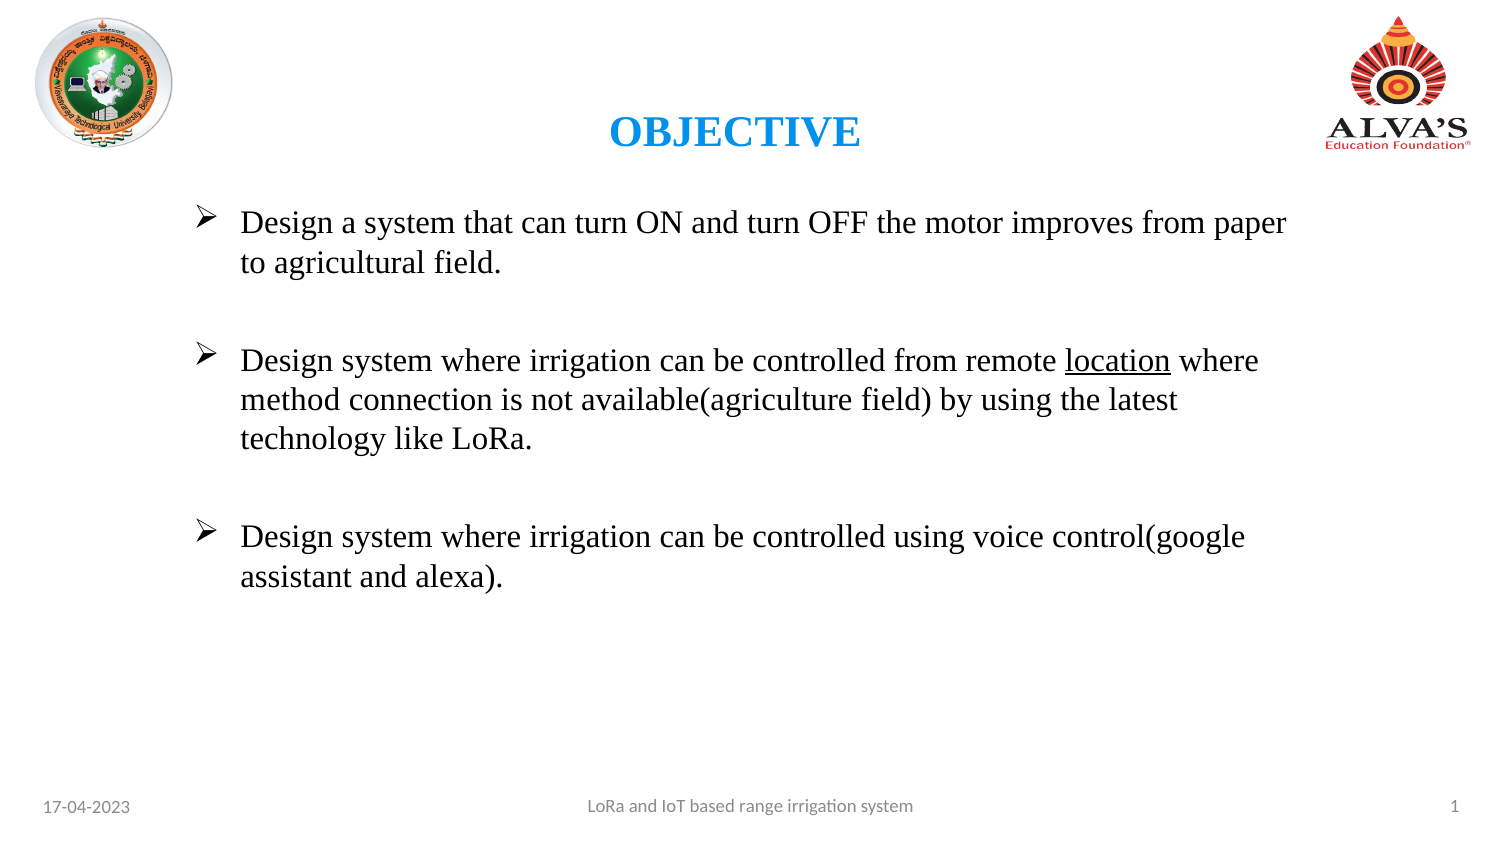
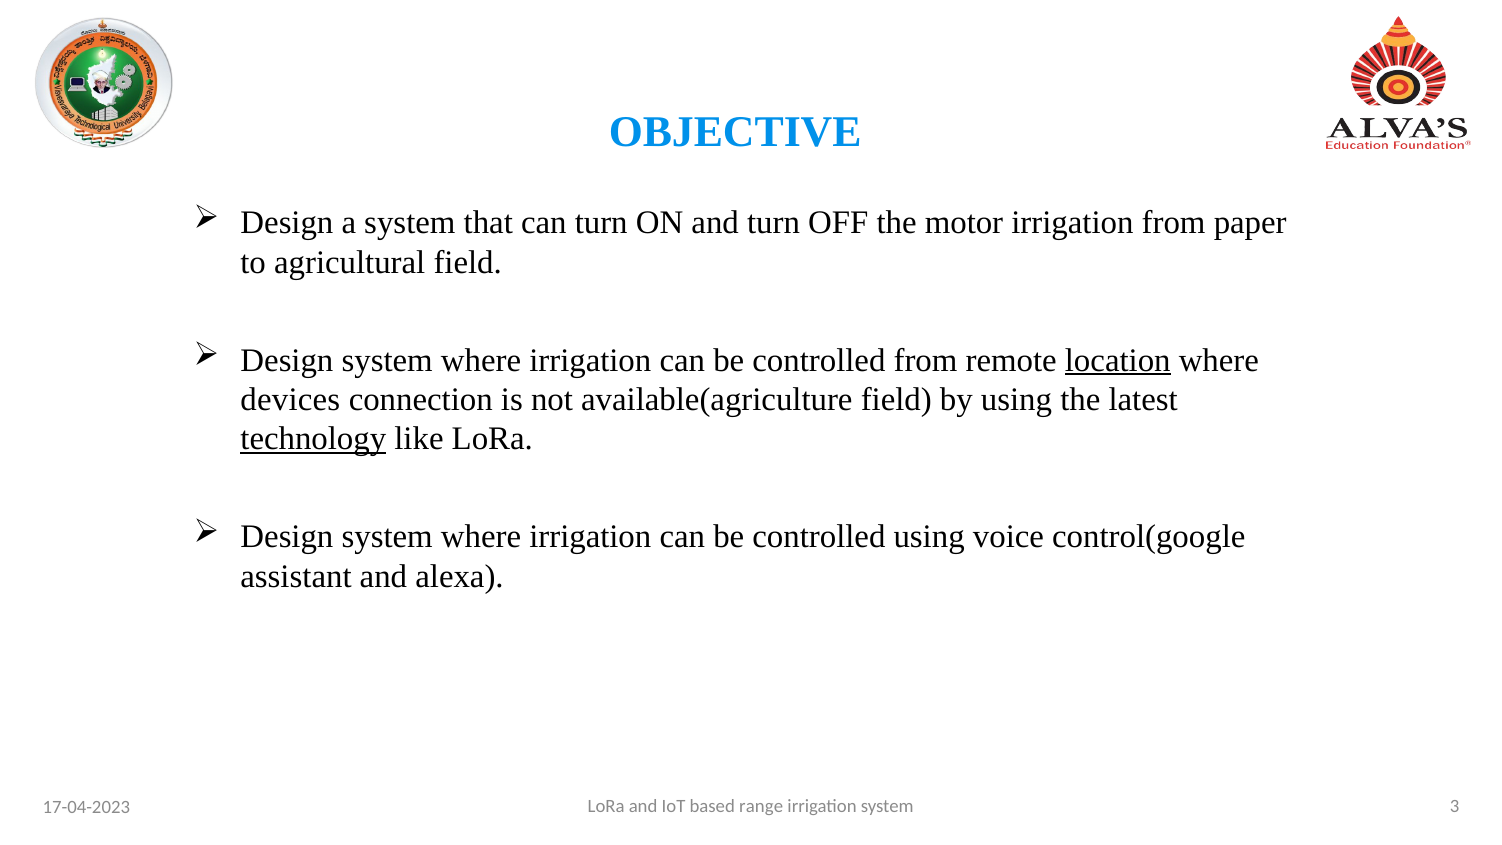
motor improves: improves -> irrigation
method: method -> devices
technology underline: none -> present
1: 1 -> 3
